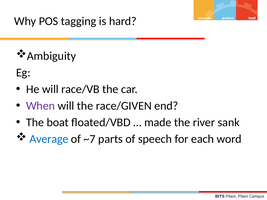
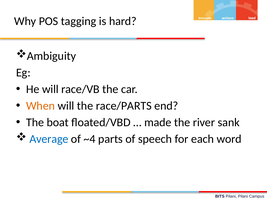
When colour: purple -> orange
race/GIVEN: race/GIVEN -> race/PARTS
~7: ~7 -> ~4
